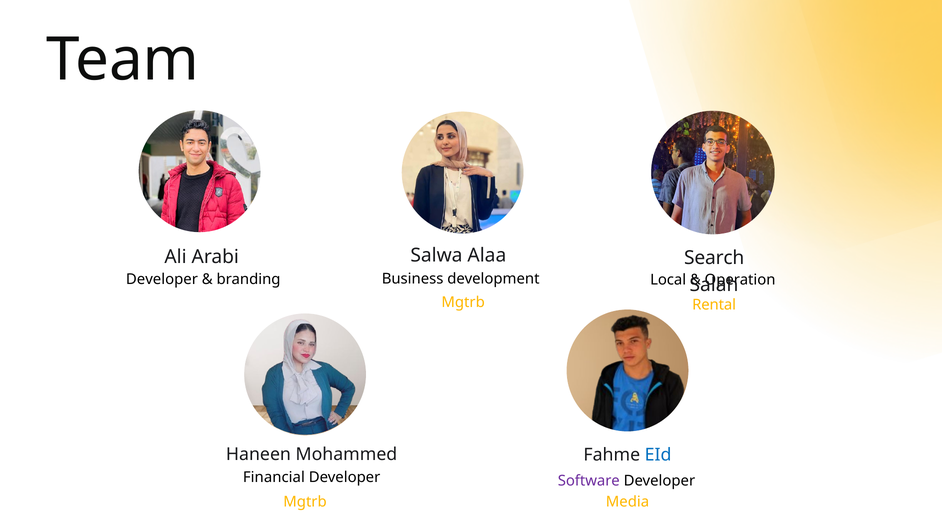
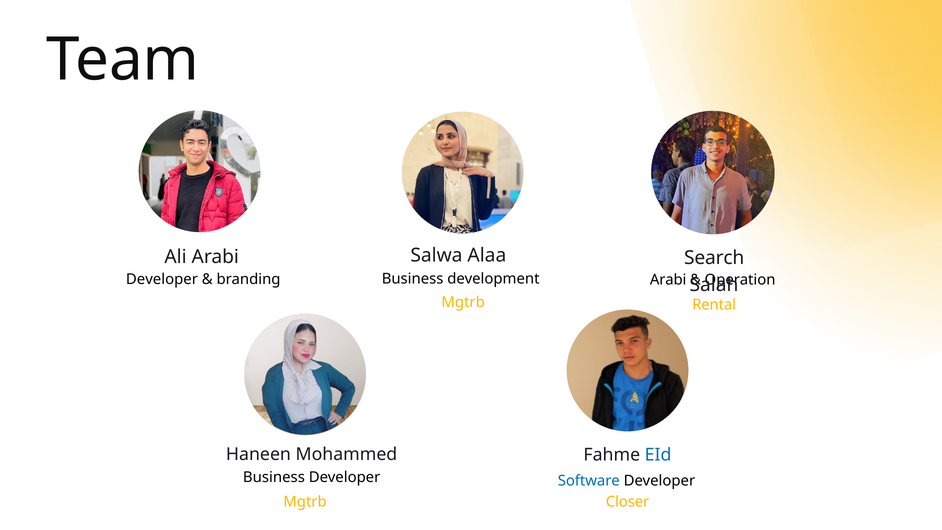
Local at (668, 280): Local -> Arabi
Financial at (274, 477): Financial -> Business
Software colour: purple -> blue
Media: Media -> Closer
